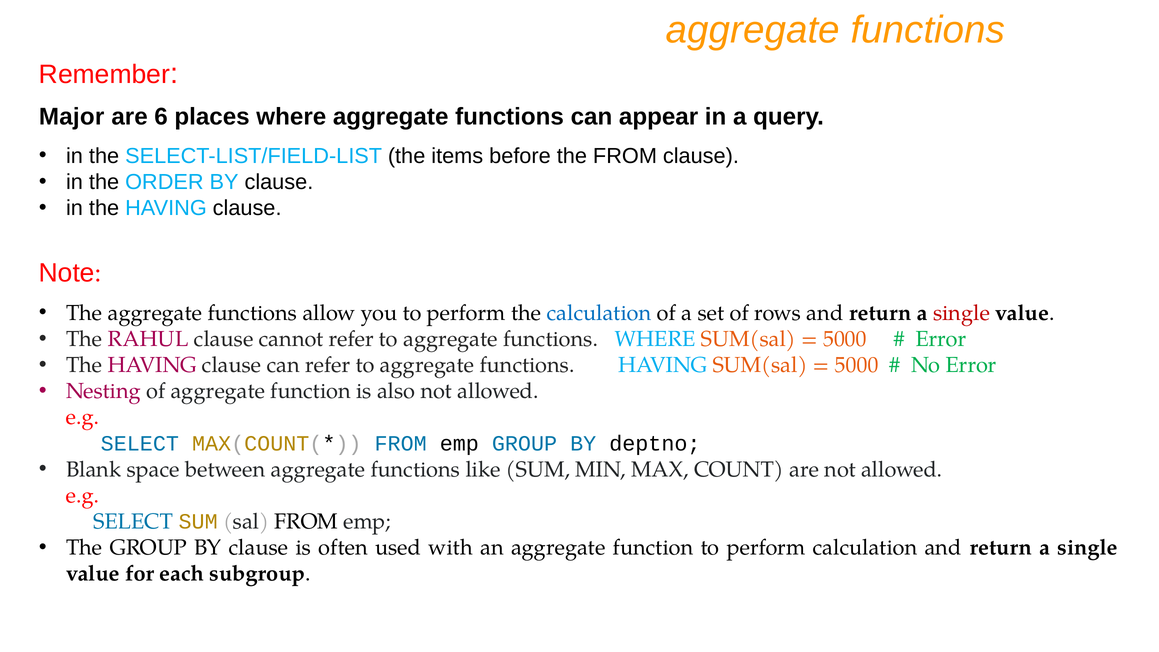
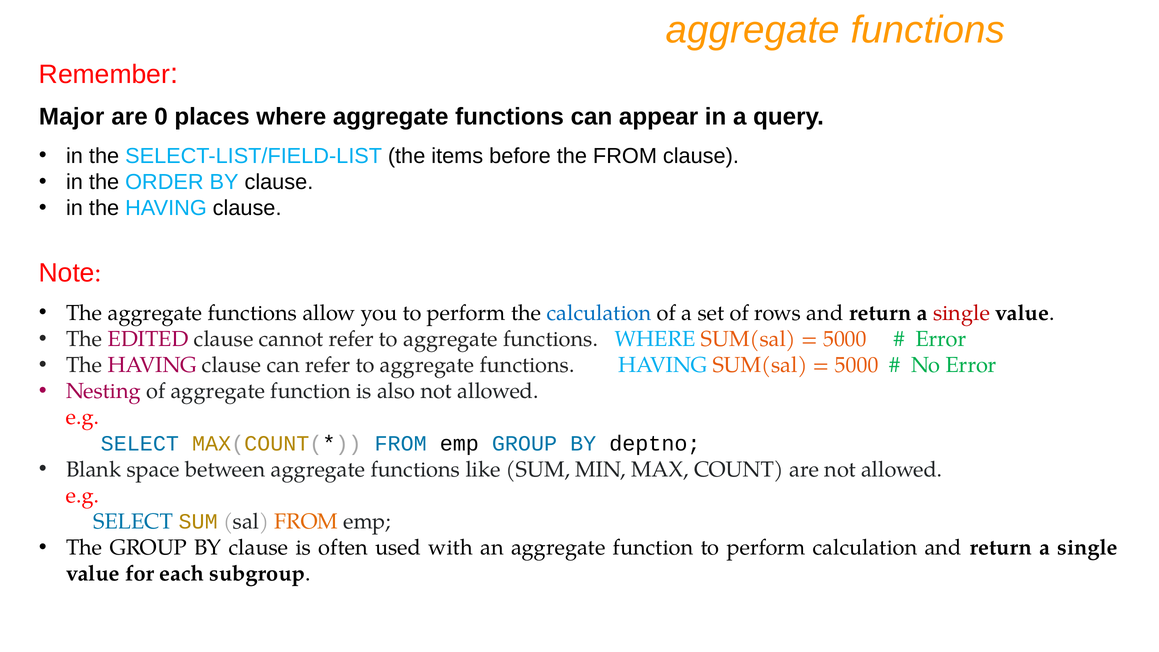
6: 6 -> 0
RAHUL: RAHUL -> EDITED
FROM at (306, 522) colour: black -> orange
